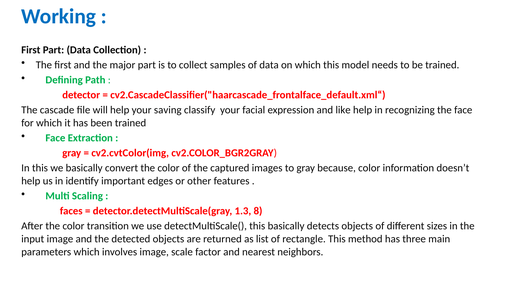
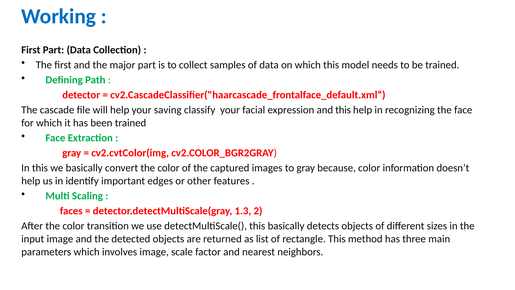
and like: like -> this
8: 8 -> 2
